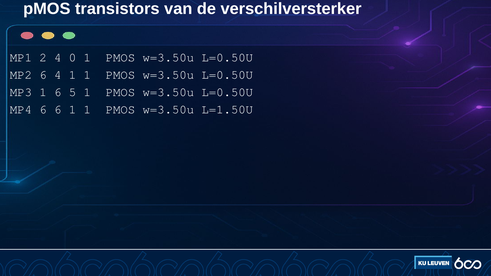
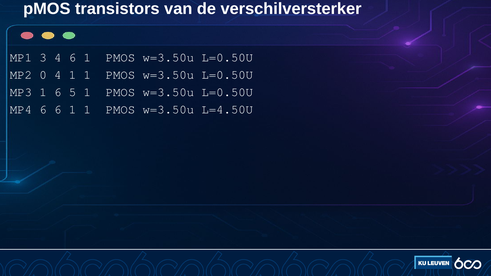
2: 2 -> 3
4 0: 0 -> 6
MP2 6: 6 -> 0
L=1.50U: L=1.50U -> L=4.50U
